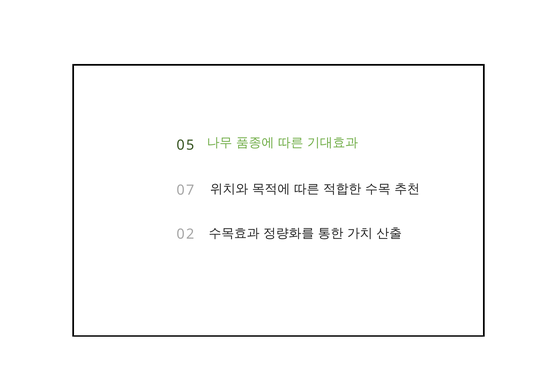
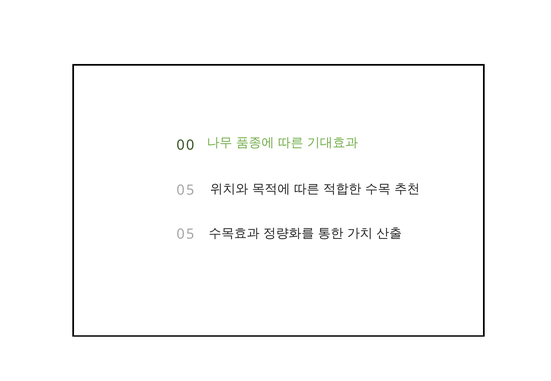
0 5: 5 -> 0
7 at (190, 190): 7 -> 5
2 at (190, 234): 2 -> 5
